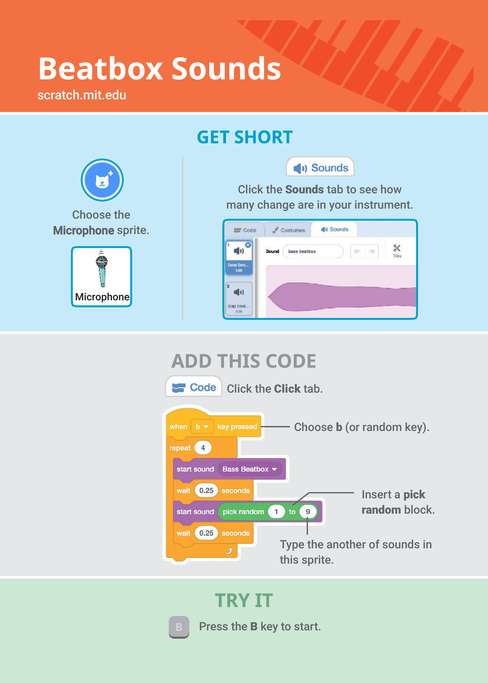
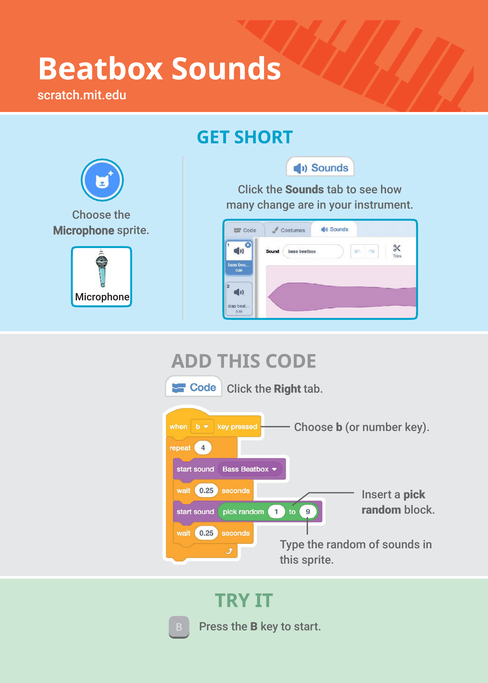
the Click: Click -> Right
or random: random -> number
the another: another -> random
